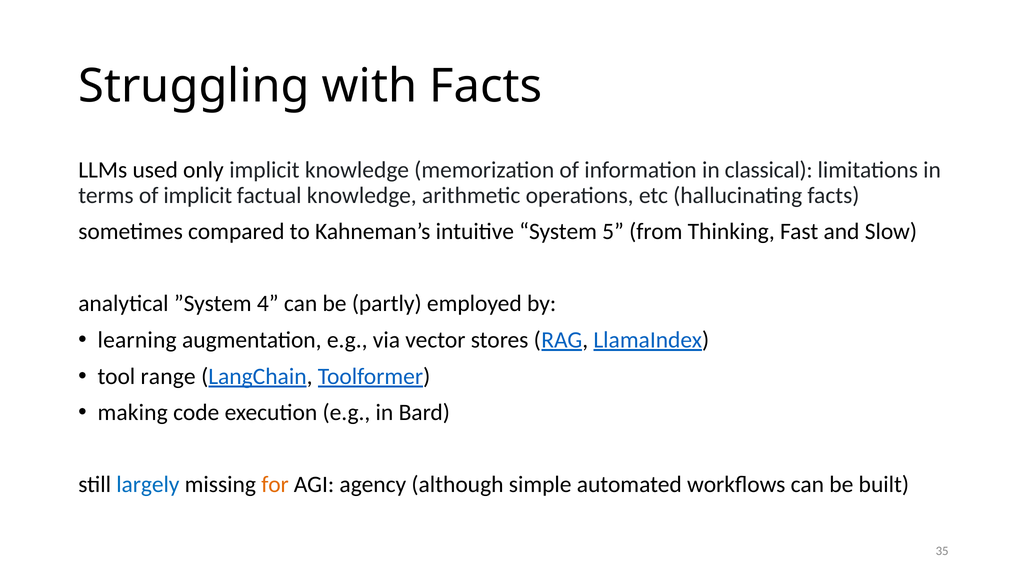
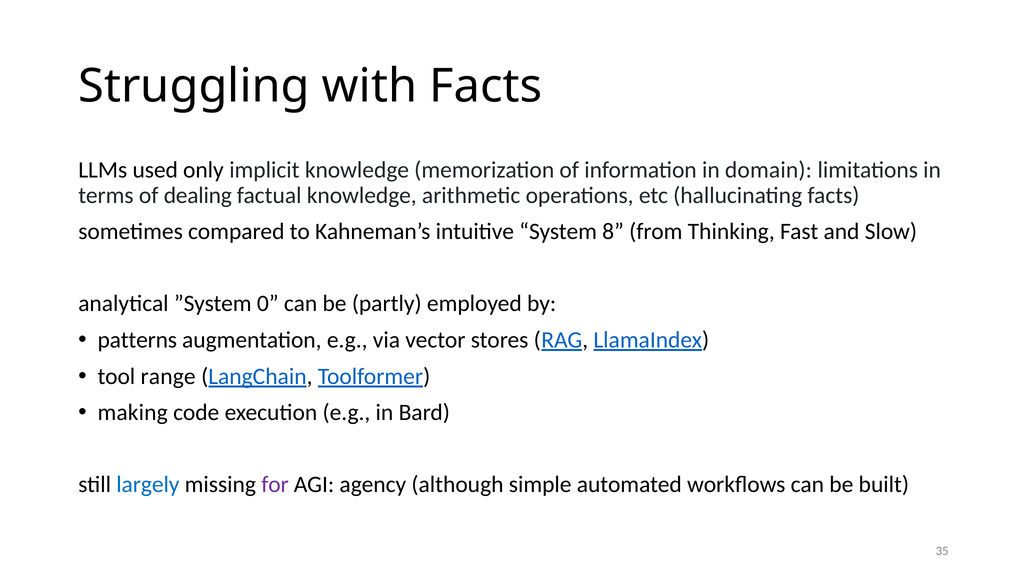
classical: classical -> domain
of implicit: implicit -> dealing
5: 5 -> 8
4: 4 -> 0
learning: learning -> patterns
for colour: orange -> purple
